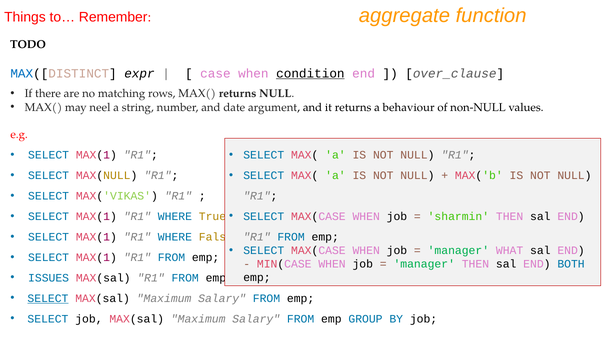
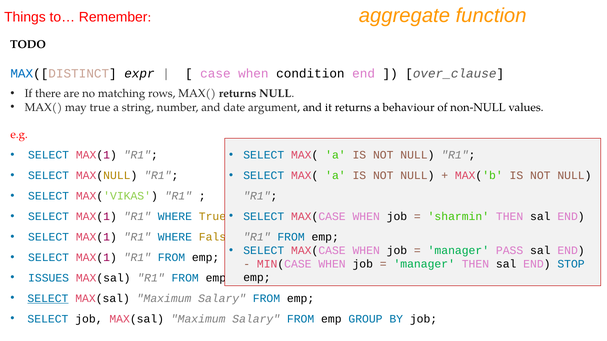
condition underline: present -> none
may neel: neel -> true
WHAT: WHAT -> PASS
BOTH: BOTH -> STOP
